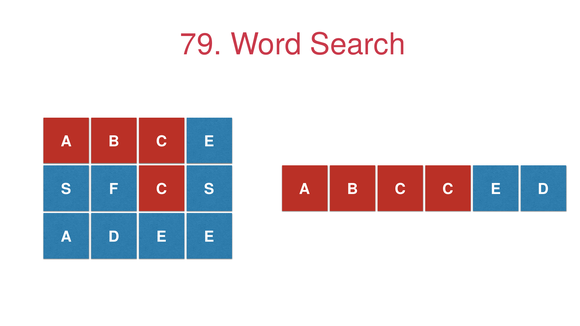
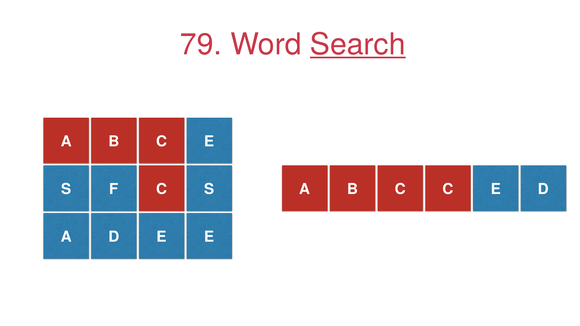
Search underline: none -> present
